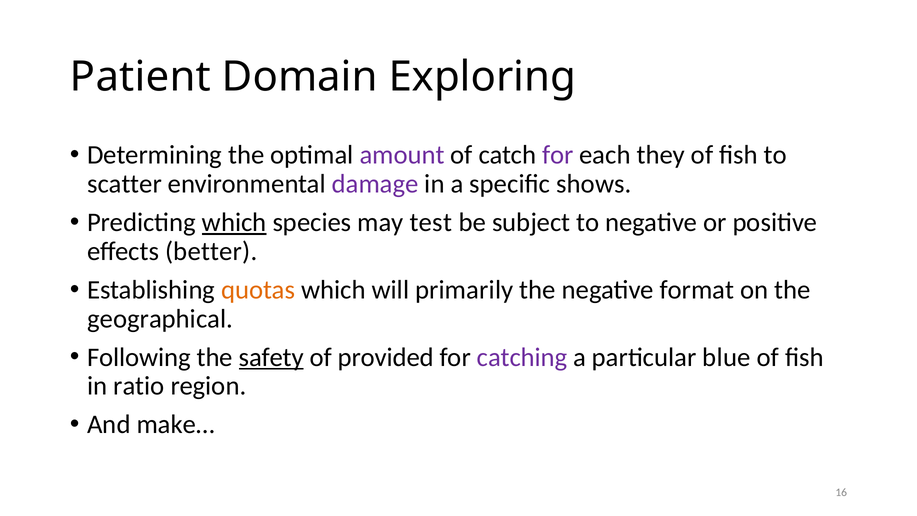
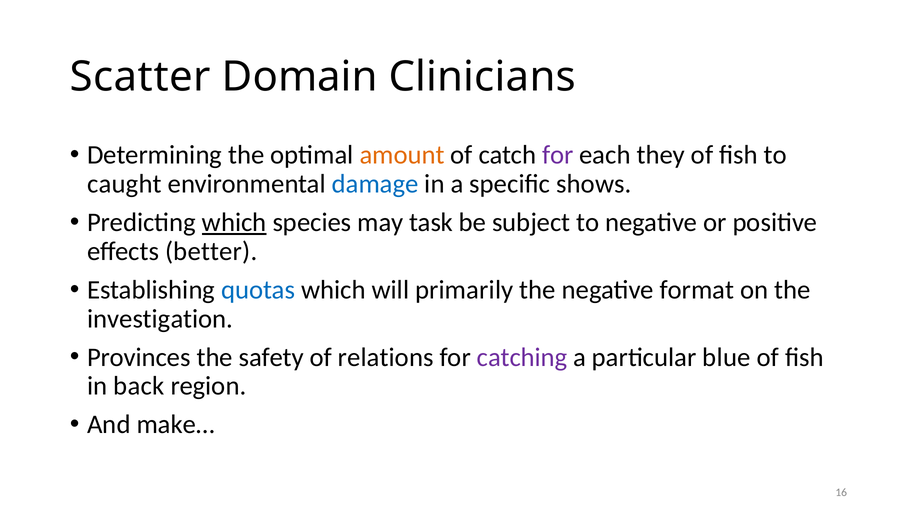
Patient: Patient -> Scatter
Exploring: Exploring -> Clinicians
amount colour: purple -> orange
scatter: scatter -> caught
damage colour: purple -> blue
test: test -> task
quotas colour: orange -> blue
geographical: geographical -> investigation
Following: Following -> Provinces
safety underline: present -> none
provided: provided -> relations
ratio: ratio -> back
